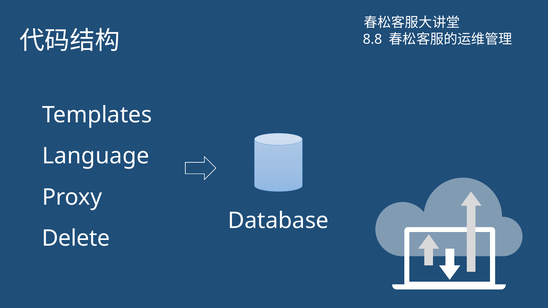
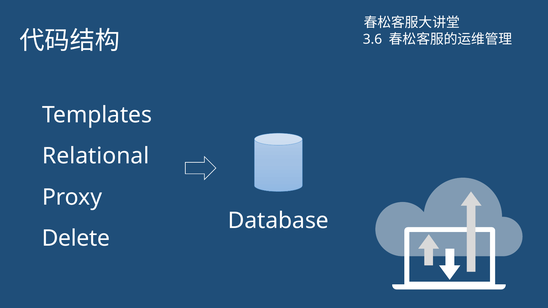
8.8: 8.8 -> 3.6
Language: Language -> Relational
